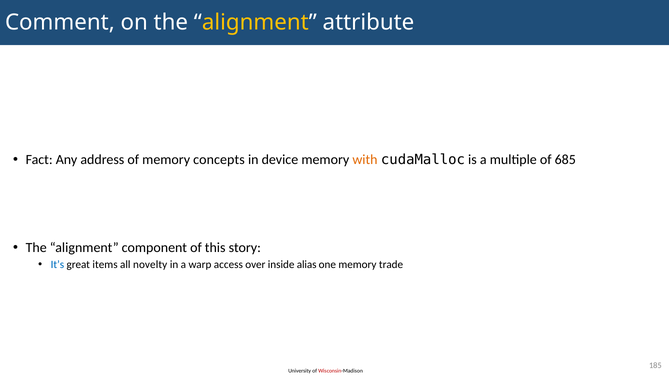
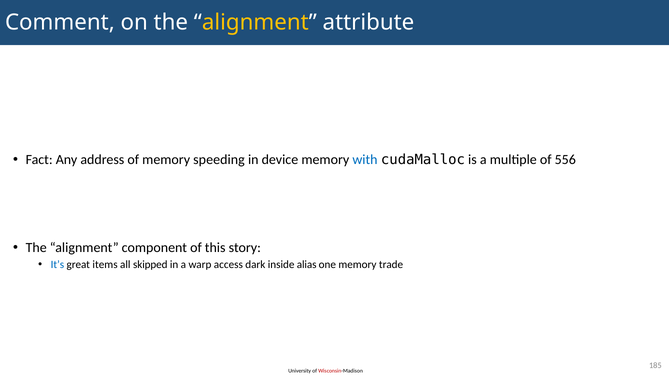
concepts: concepts -> speeding
with colour: orange -> blue
685: 685 -> 556
novelty: novelty -> skipped
over: over -> dark
